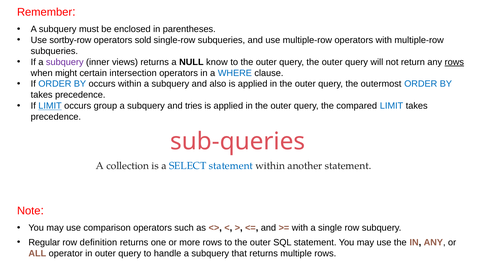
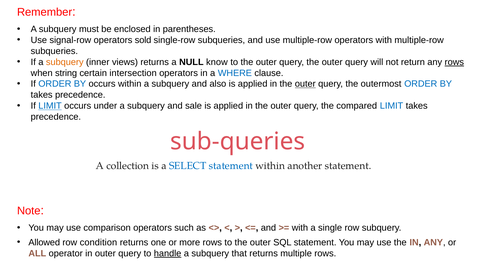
sortby-row: sortby-row -> signal-row
subquery at (65, 62) colour: purple -> orange
might: might -> string
outer at (305, 84) underline: none -> present
group: group -> under
tries: tries -> sale
Regular: Regular -> Allowed
definition: definition -> condition
handle underline: none -> present
